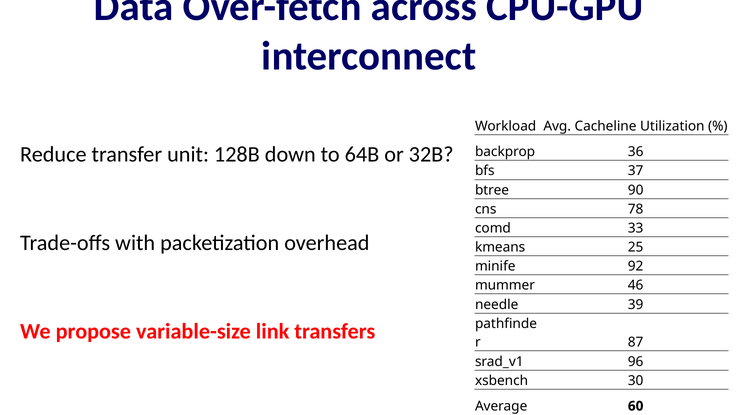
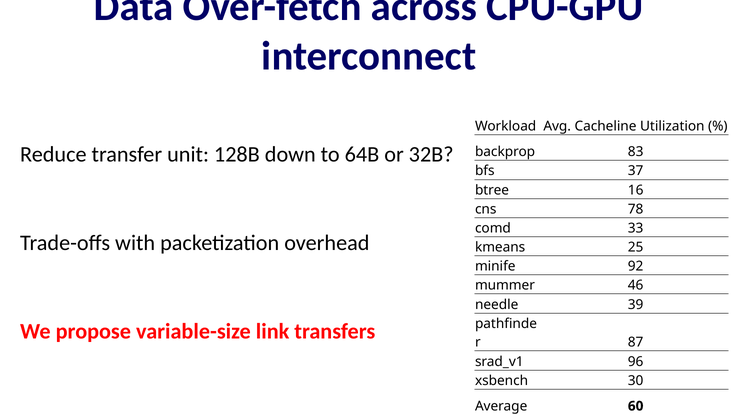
36: 36 -> 83
90: 90 -> 16
